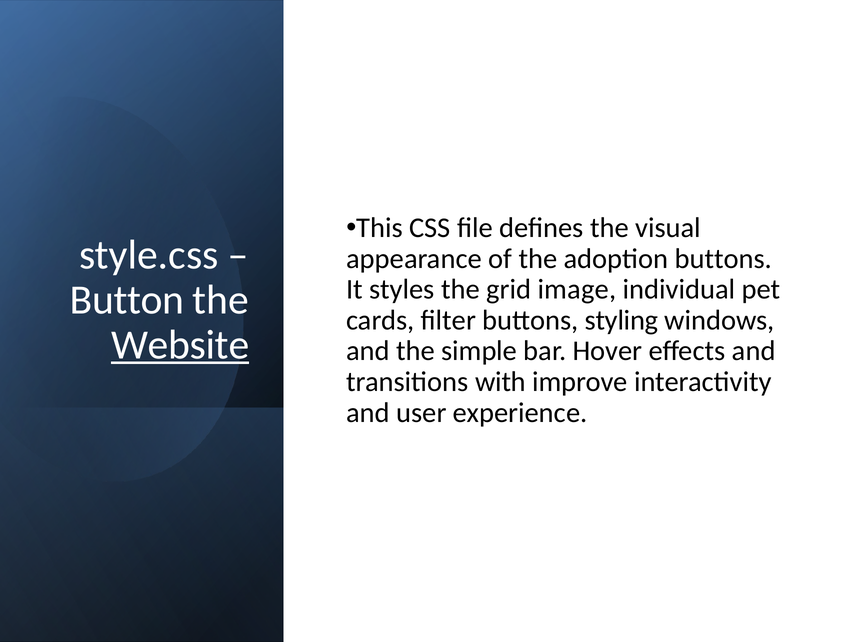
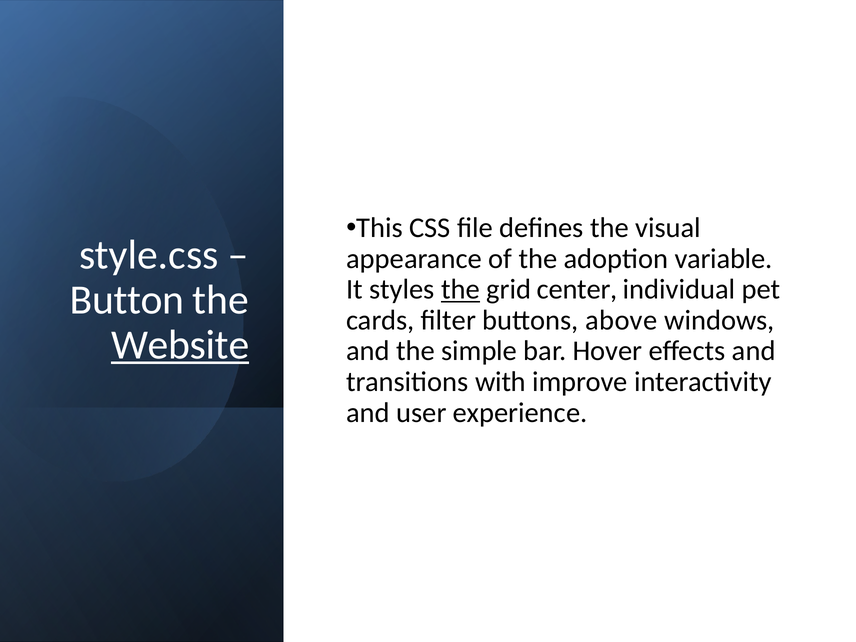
adoption buttons: buttons -> variable
the at (460, 289) underline: none -> present
image: image -> center
styling: styling -> above
